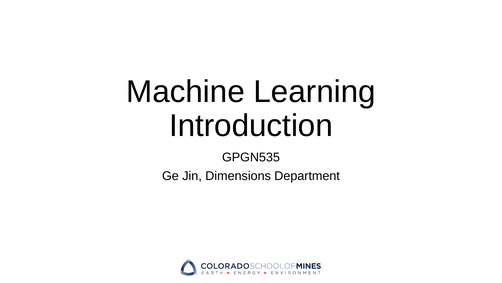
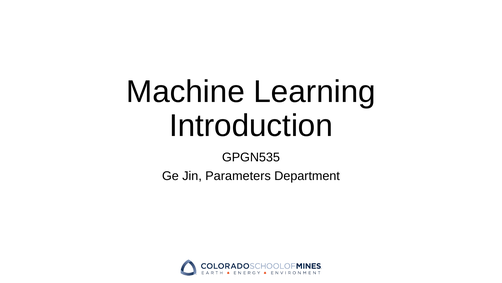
Dimensions: Dimensions -> Parameters
